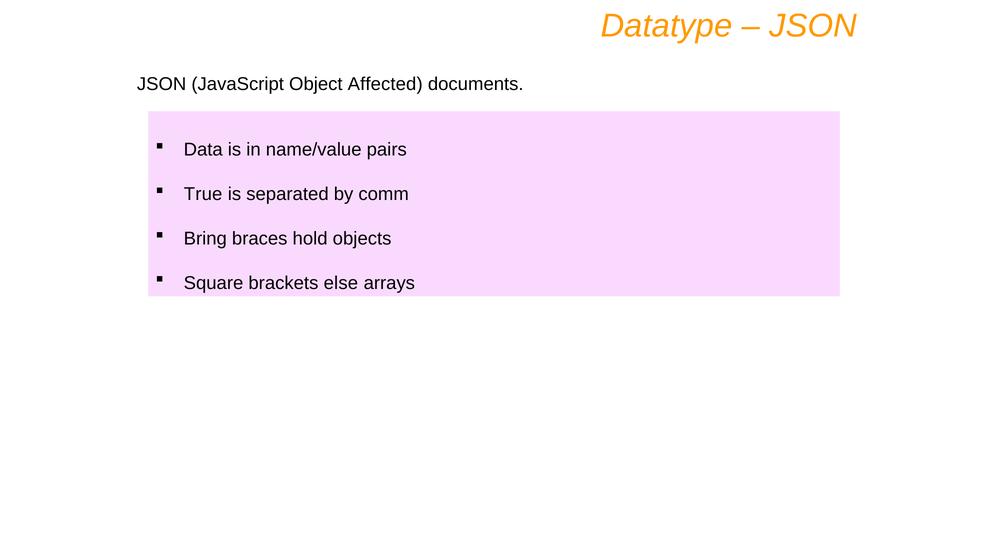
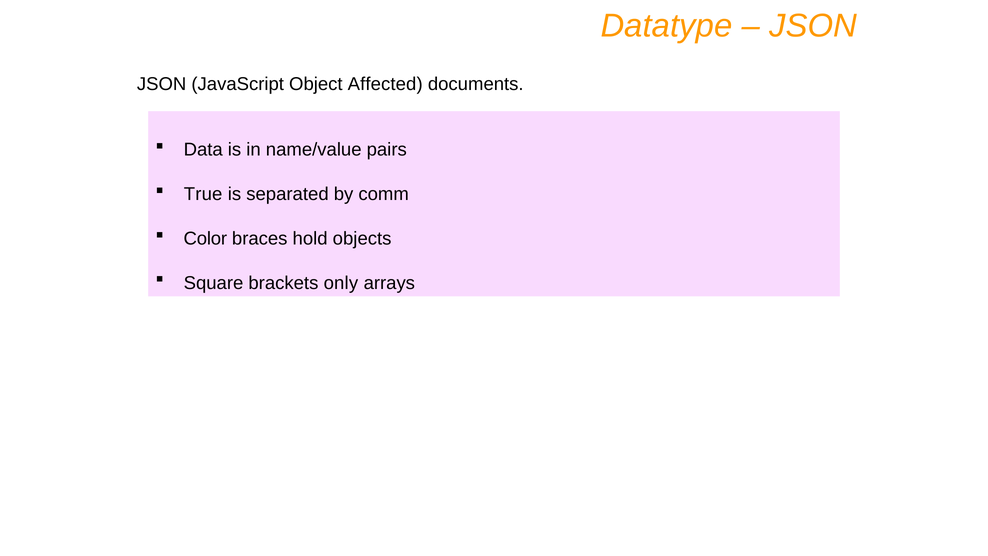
Bring: Bring -> Color
else: else -> only
